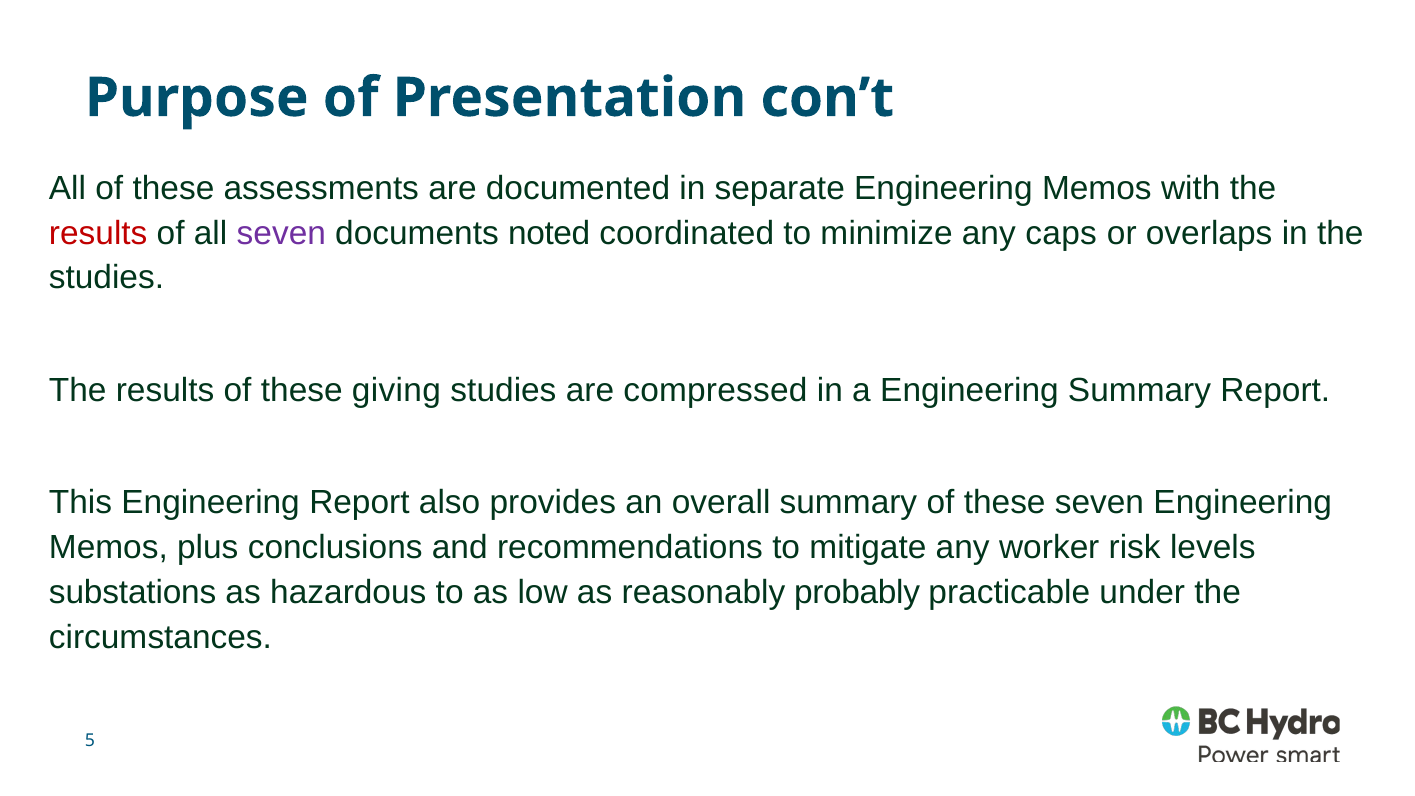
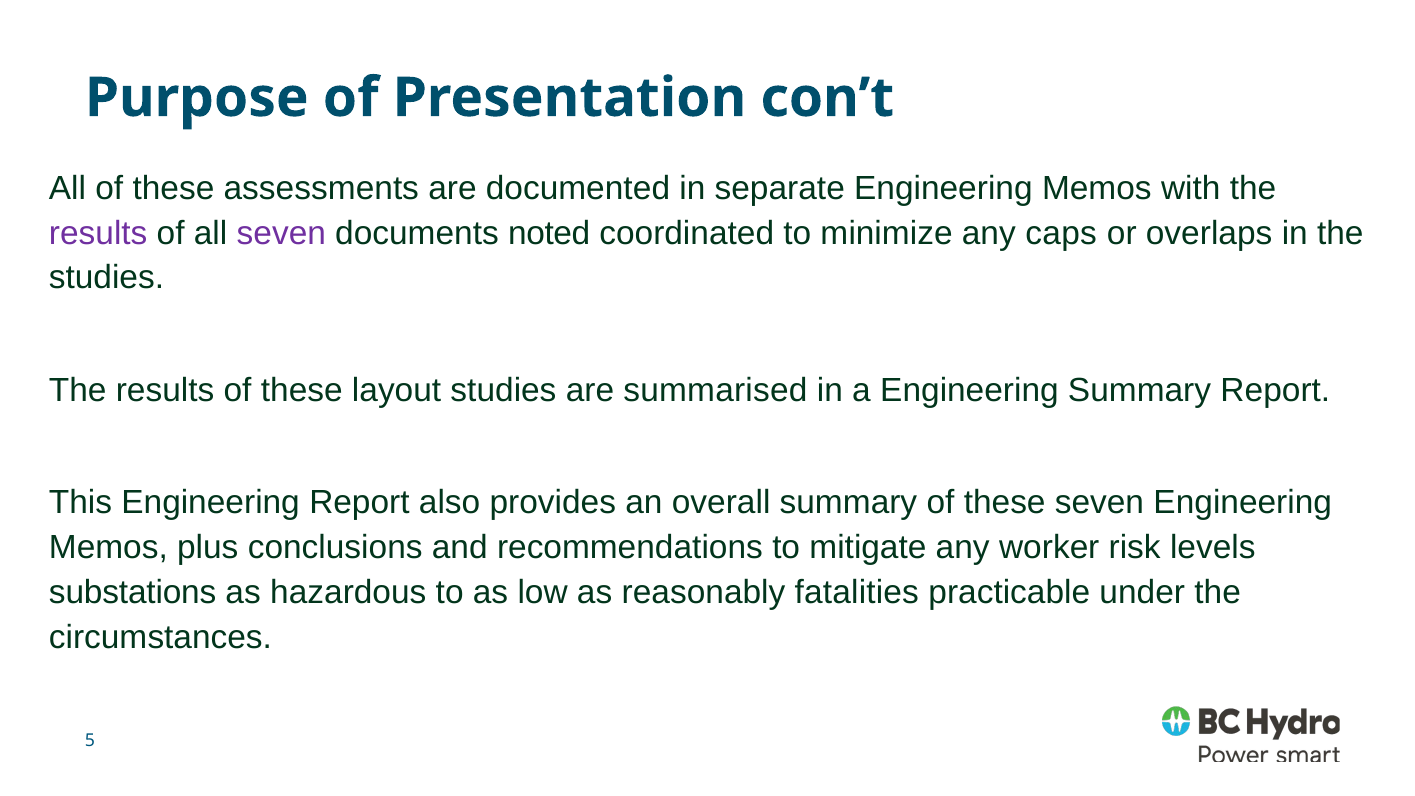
results at (98, 233) colour: red -> purple
giving: giving -> layout
compressed: compressed -> summarised
probably: probably -> fatalities
